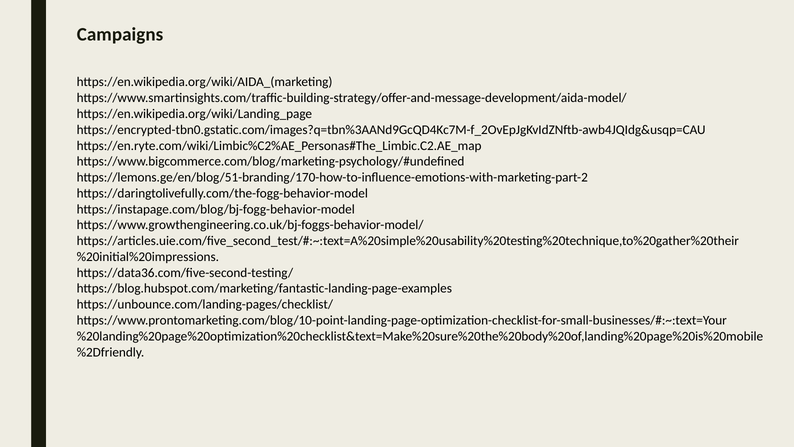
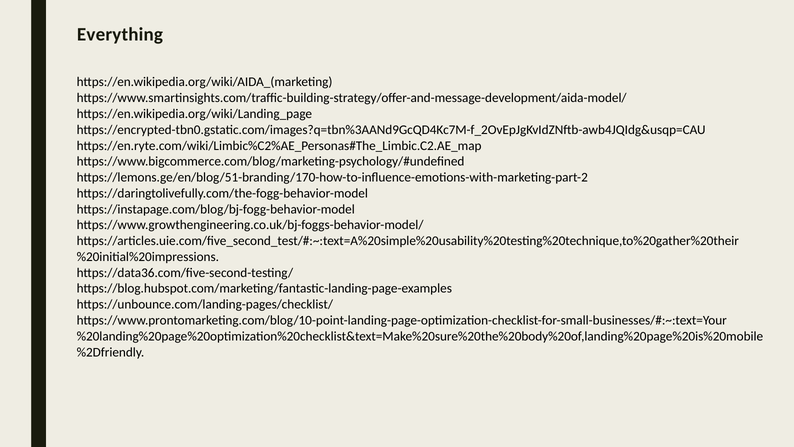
Campaigns: Campaigns -> Everything
